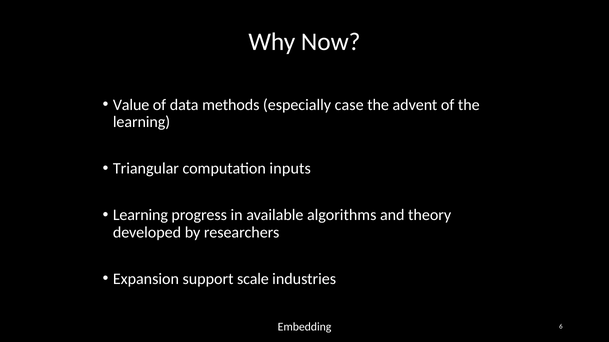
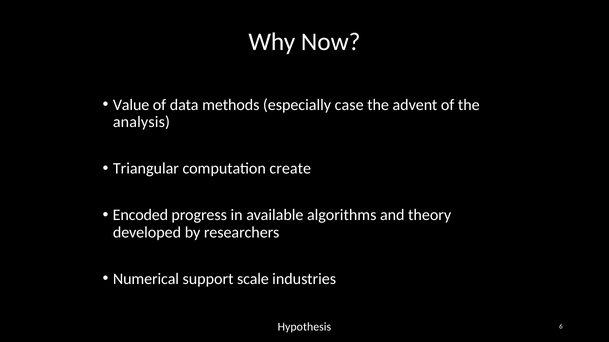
learning at (142, 122): learning -> analysis
inputs: inputs -> create
Learning at (140, 215): Learning -> Encoded
Expansion: Expansion -> Numerical
Embedding: Embedding -> Hypothesis
